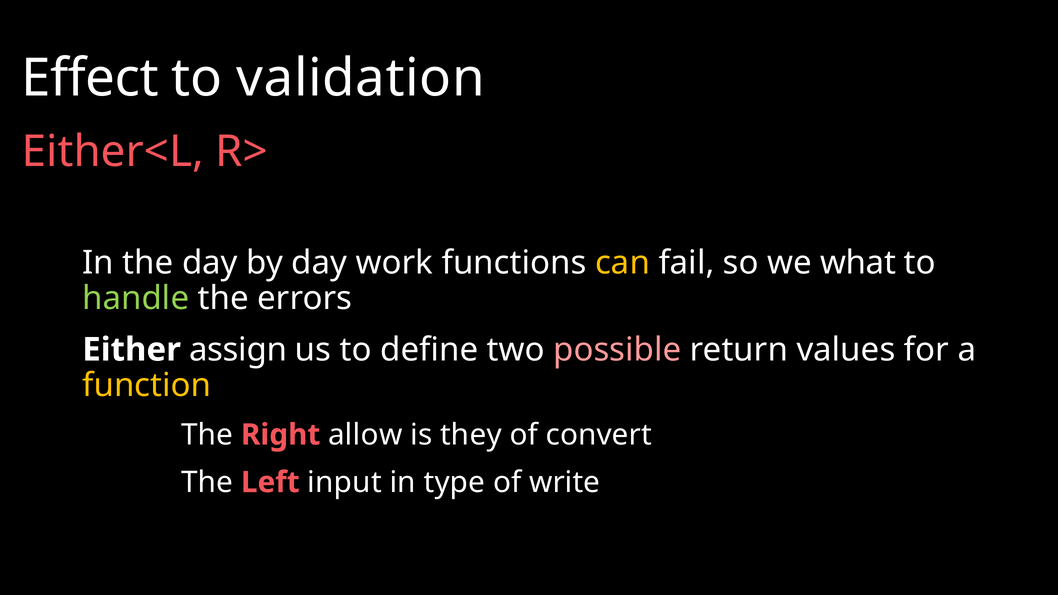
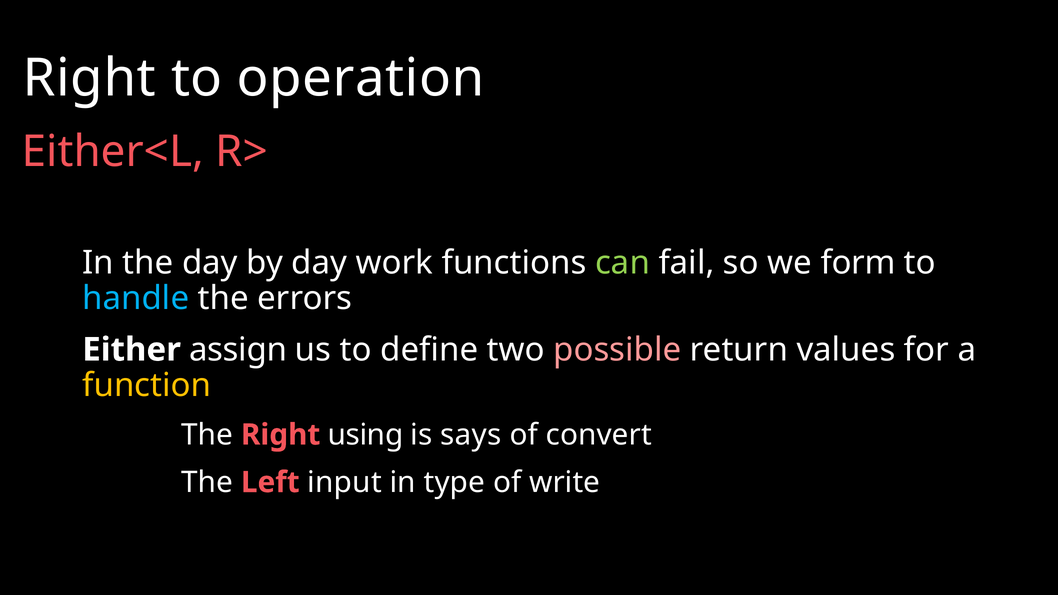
Effect at (90, 78): Effect -> Right
validation: validation -> operation
can colour: yellow -> light green
what: what -> form
handle colour: light green -> light blue
allow: allow -> using
they: they -> says
